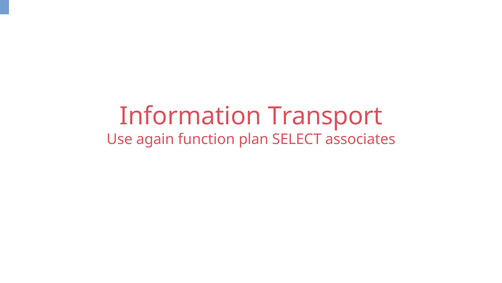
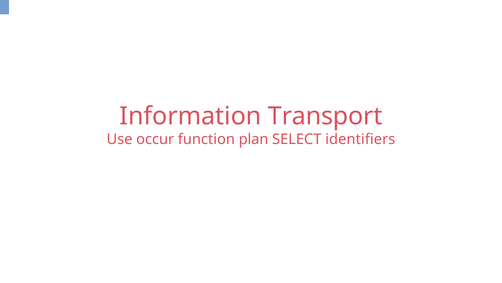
again: again -> occur
associates: associates -> identifiers
